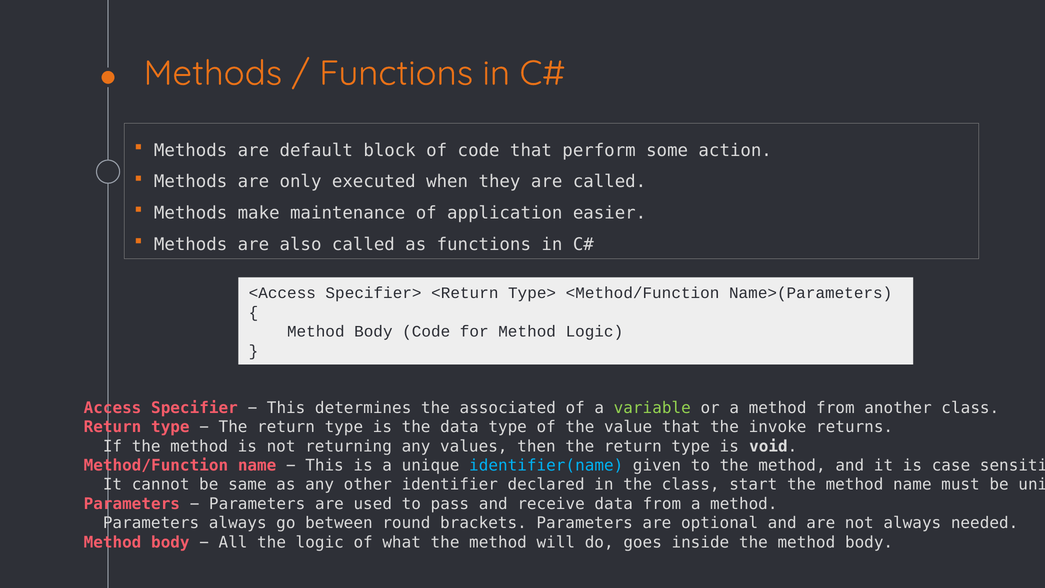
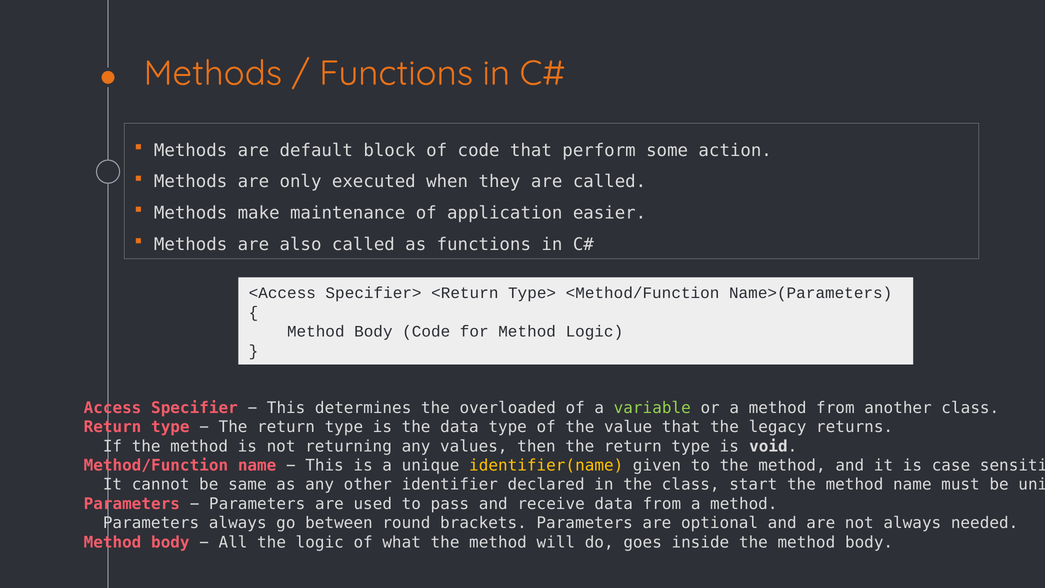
associated: associated -> overloaded
invoke: invoke -> legacy
identifier(name colour: light blue -> yellow
